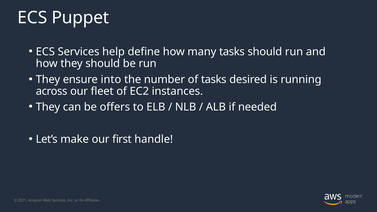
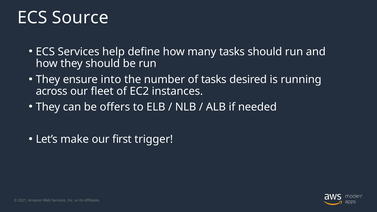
Puppet: Puppet -> Source
handle: handle -> trigger
